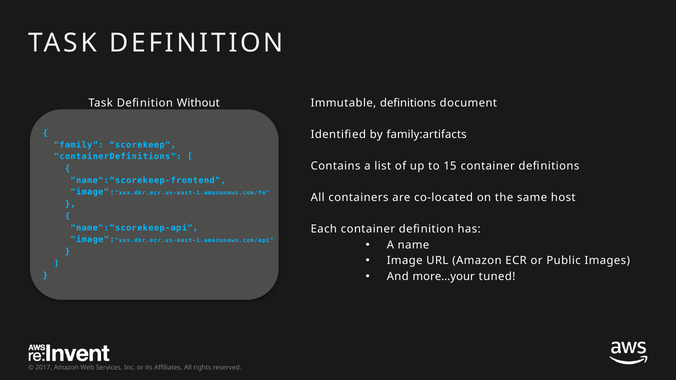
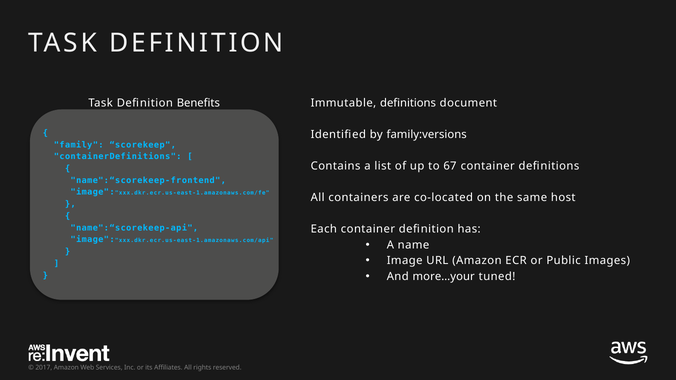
Without: Without -> Benefits
family:artifacts: family:artifacts -> family:versions
15: 15 -> 67
